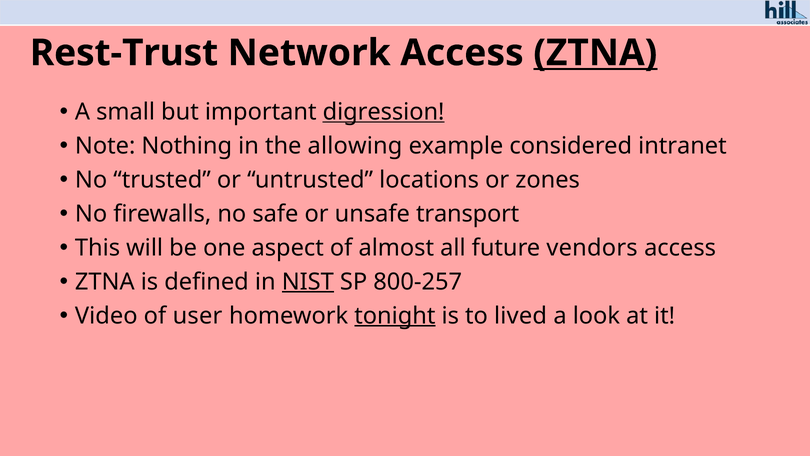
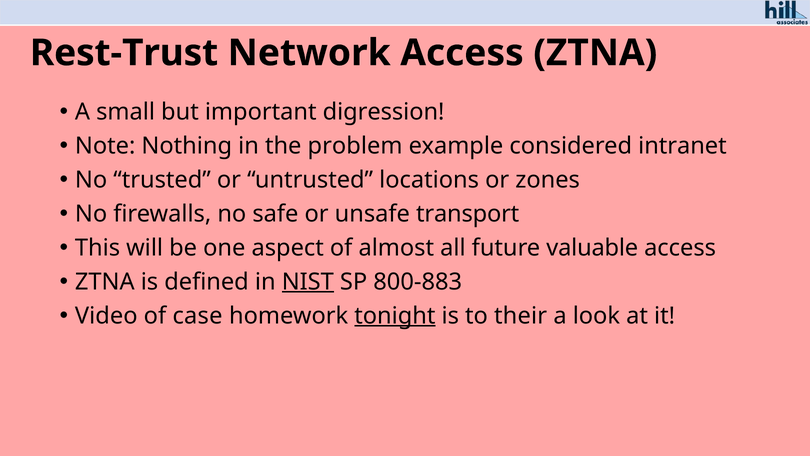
ZTNA at (595, 53) underline: present -> none
digression underline: present -> none
allowing: allowing -> problem
vendors: vendors -> valuable
800-257: 800-257 -> 800-883
user: user -> case
lived: lived -> their
